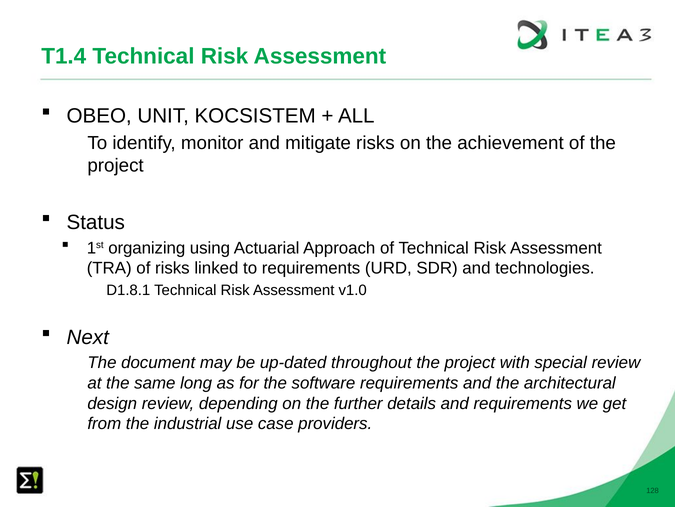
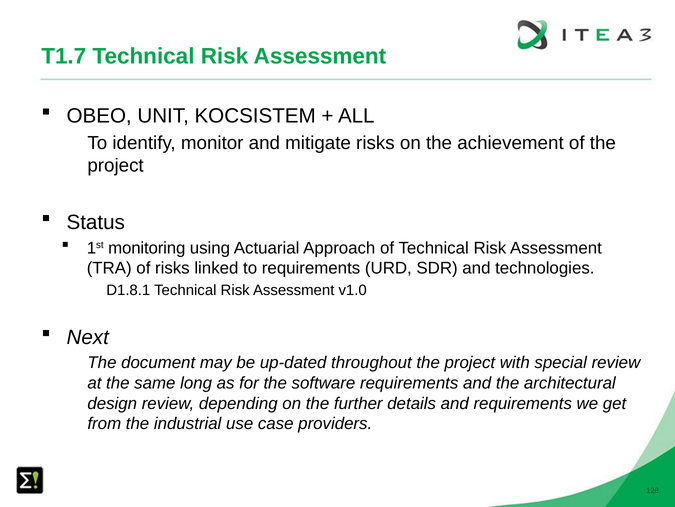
T1.4: T1.4 -> T1.7
organizing: organizing -> monitoring
